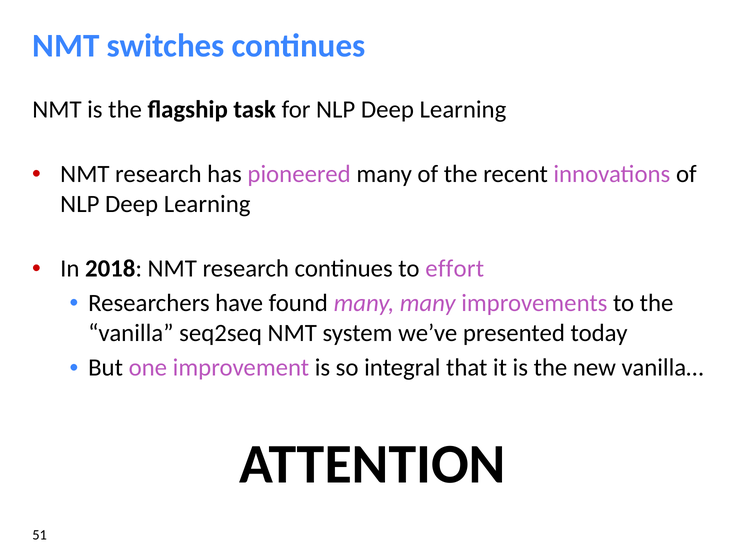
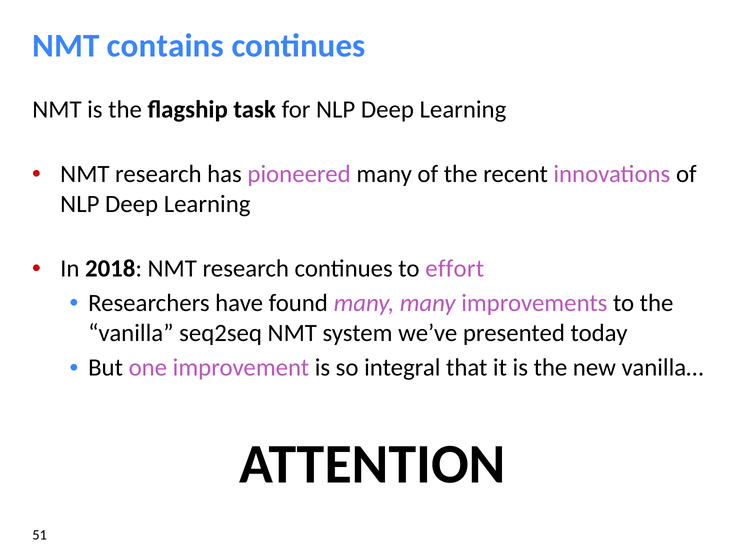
switches: switches -> contains
